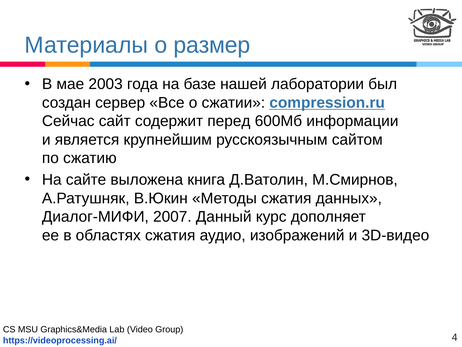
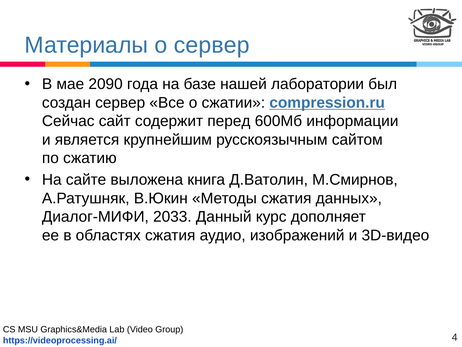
о размер: размер -> сервер
2003: 2003 -> 2090
2007: 2007 -> 2033
